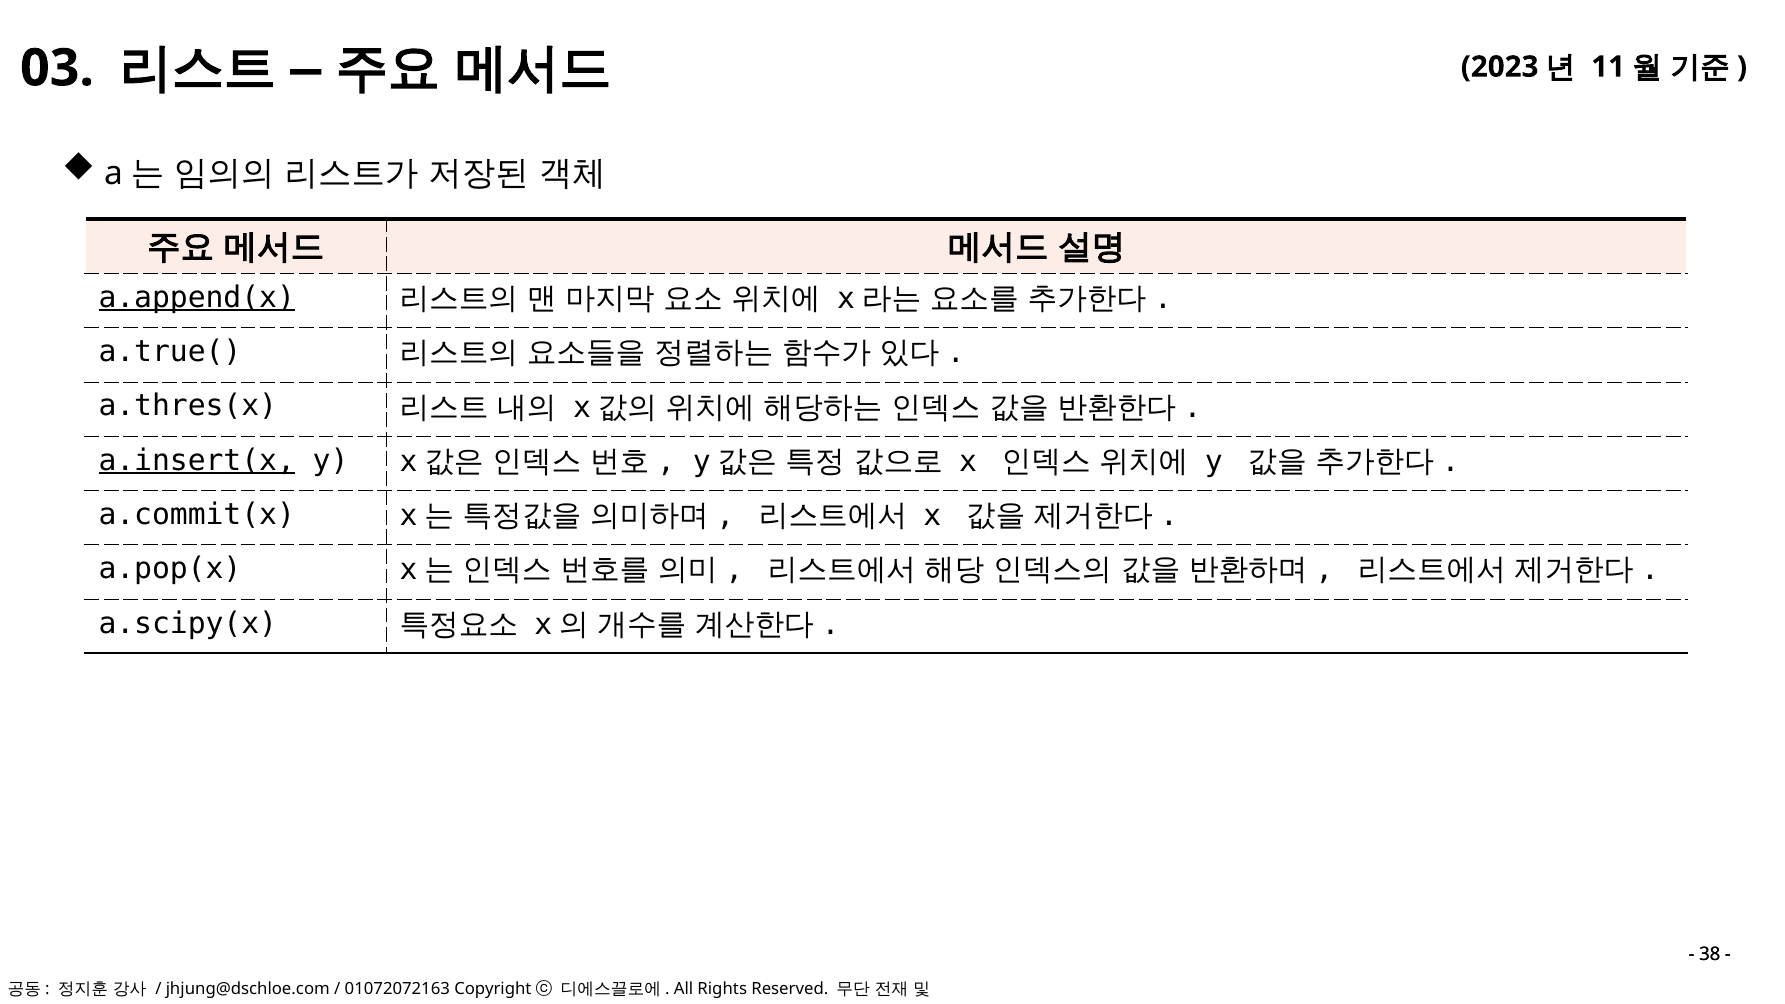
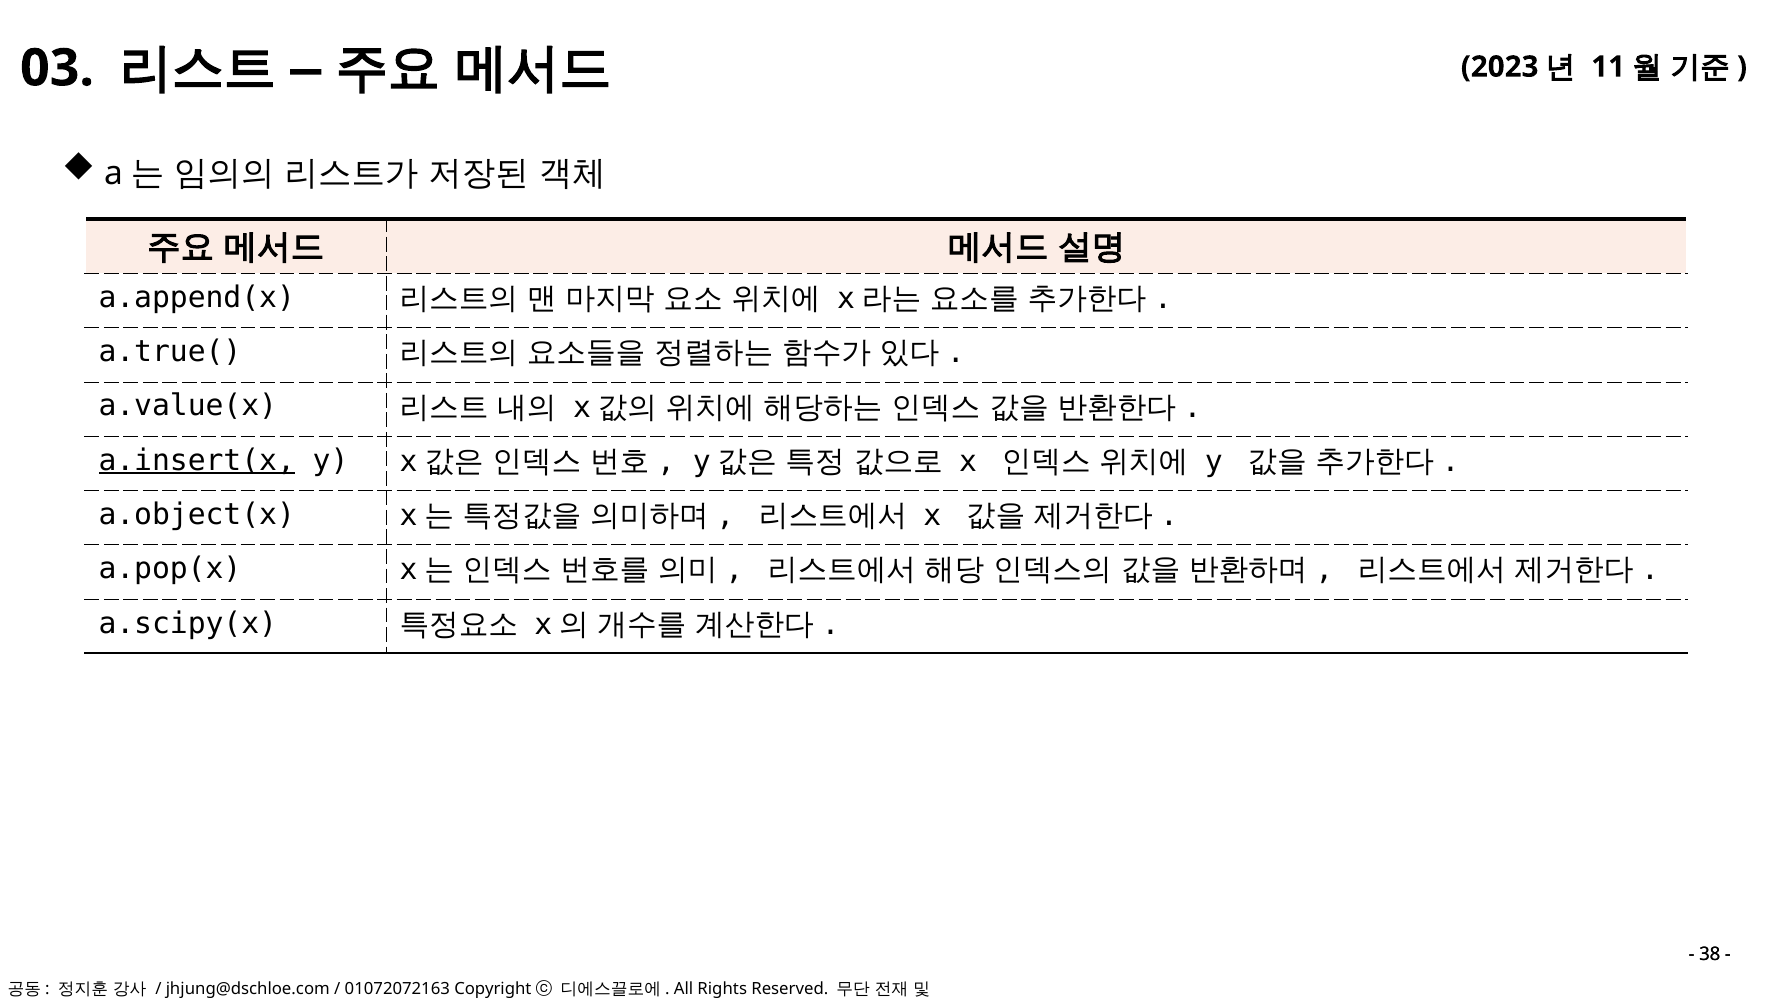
a.append(x underline: present -> none
a.thres(x: a.thres(x -> a.value(x
a.commit(x: a.commit(x -> a.object(x
